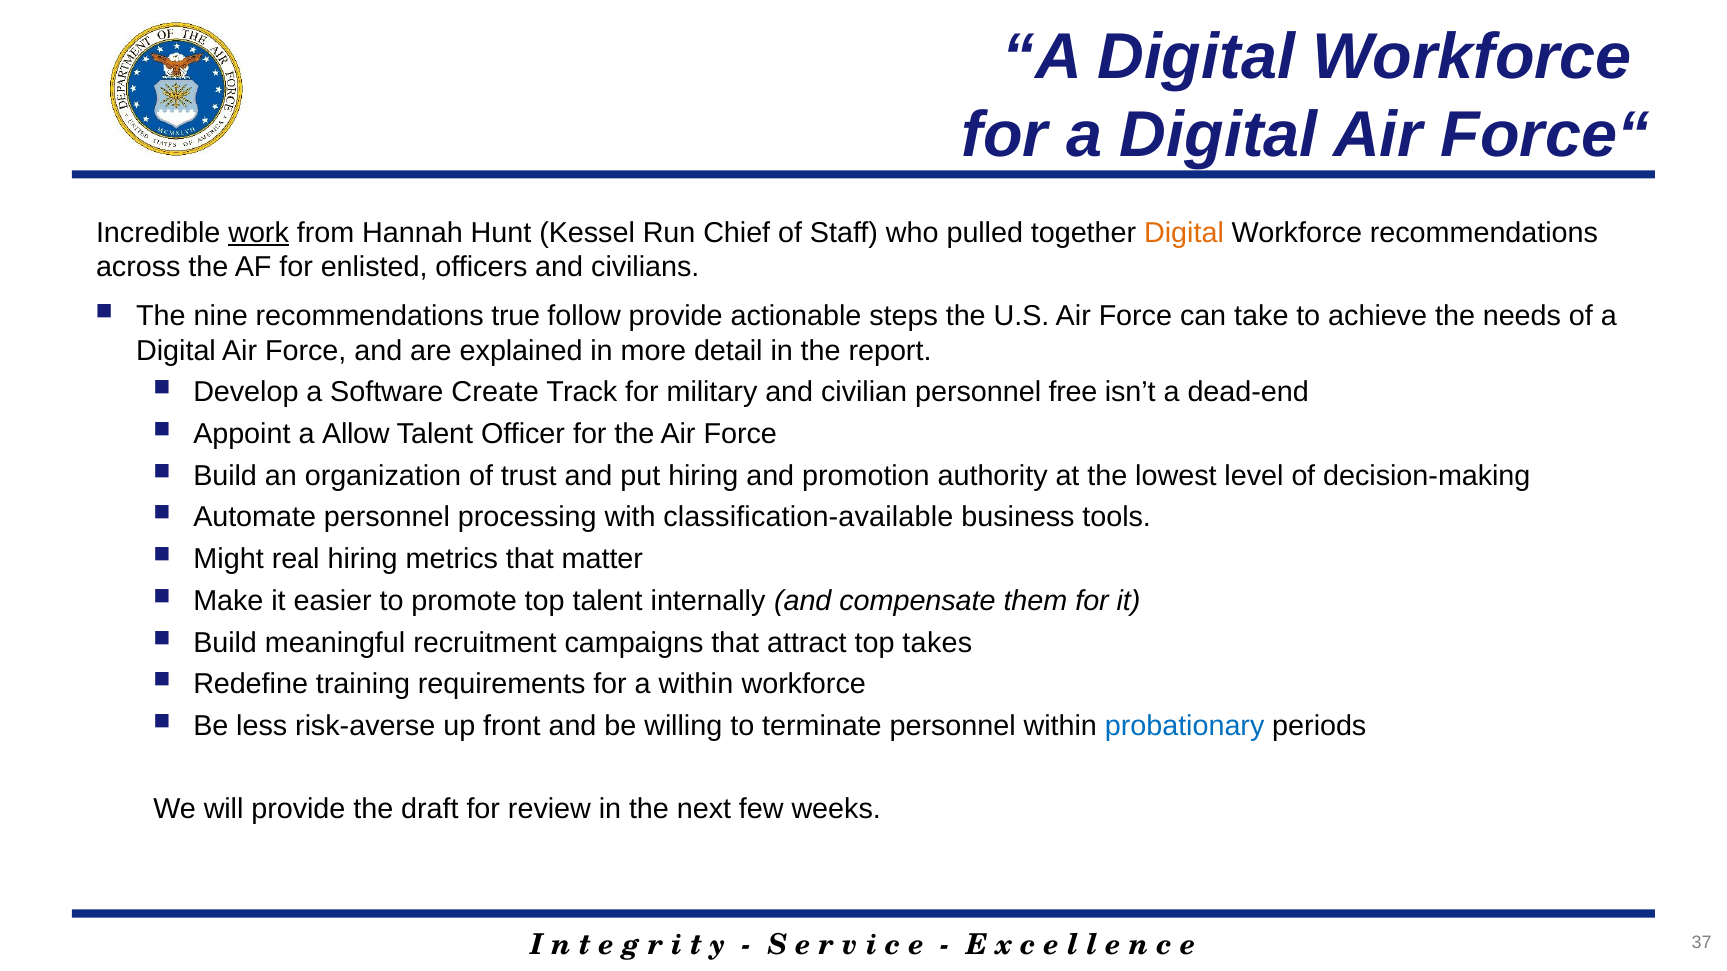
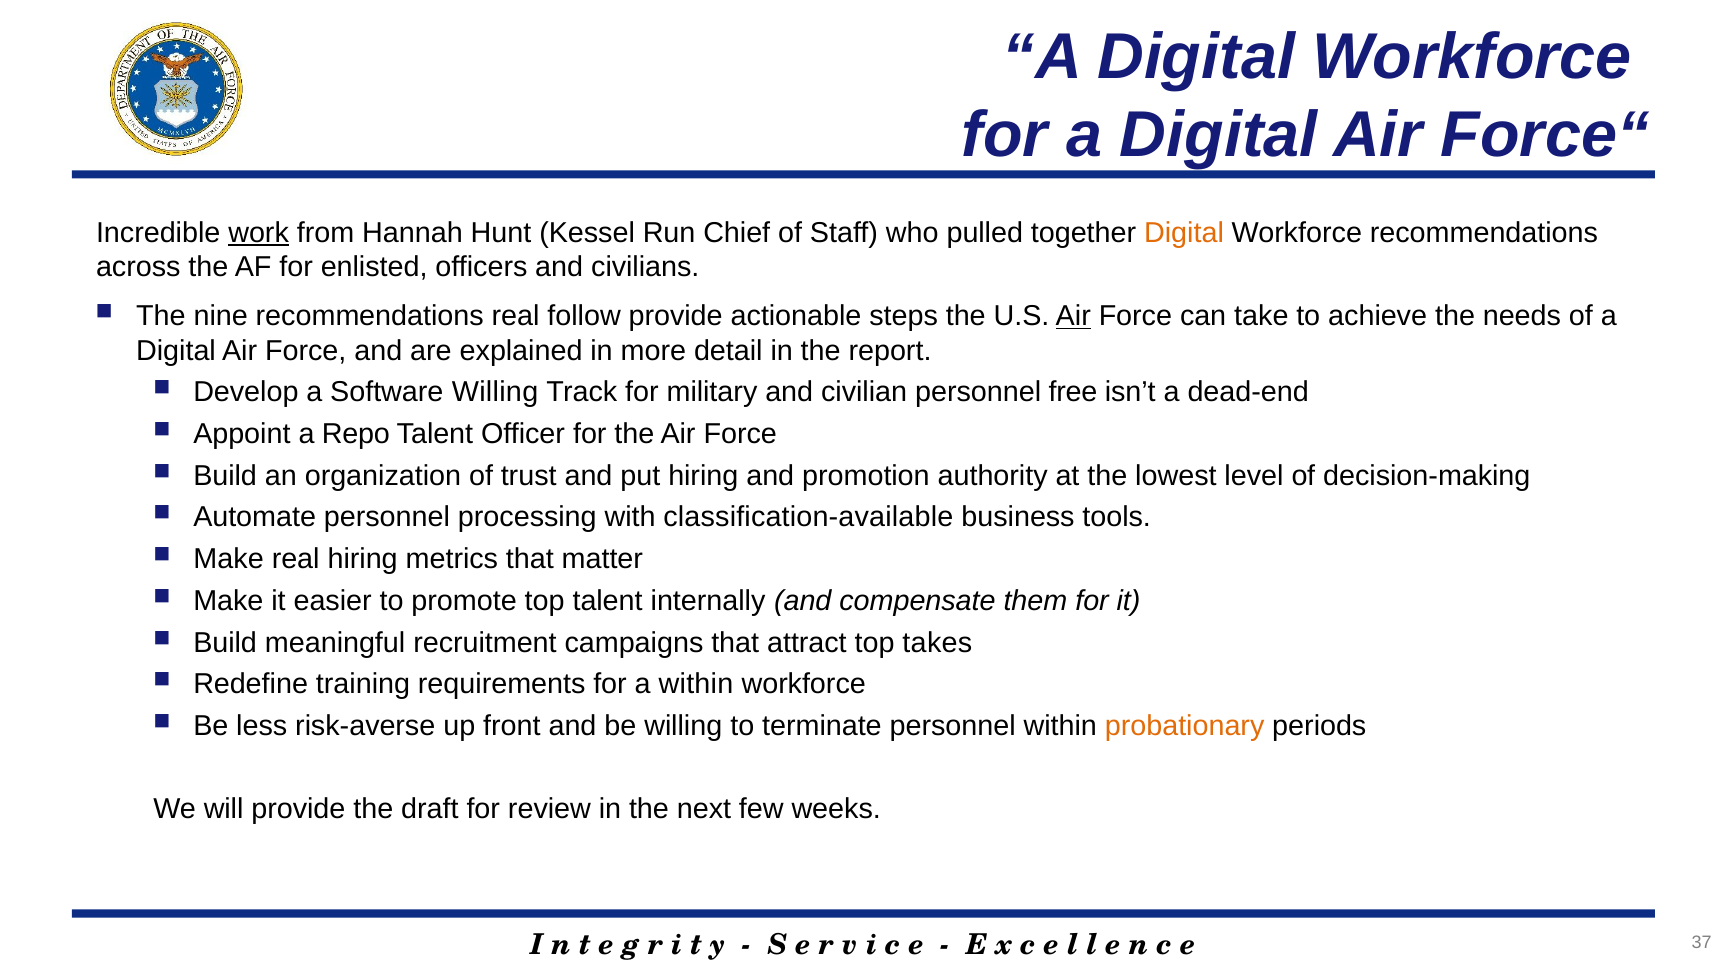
recommendations true: true -> real
Air at (1073, 316) underline: none -> present
Software Create: Create -> Willing
Allow: Allow -> Repo
Might at (229, 559): Might -> Make
probationary colour: blue -> orange
